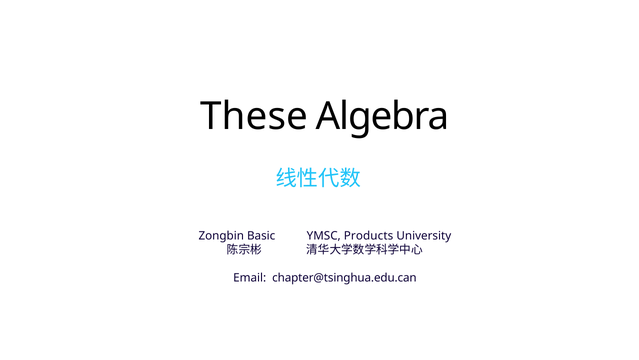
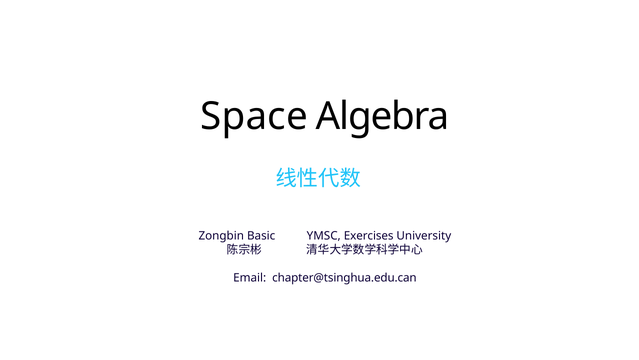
These: These -> Space
Products: Products -> Exercises
